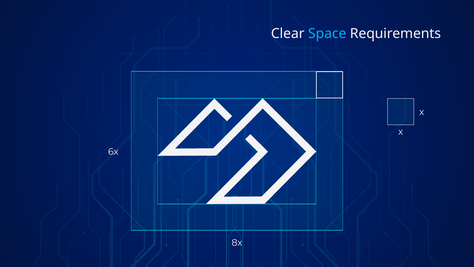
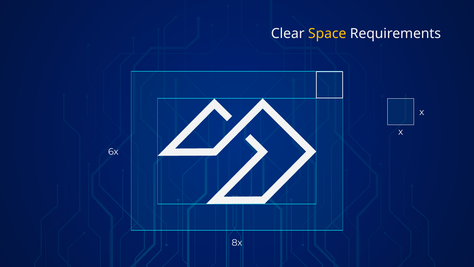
Space colour: light blue -> yellow
